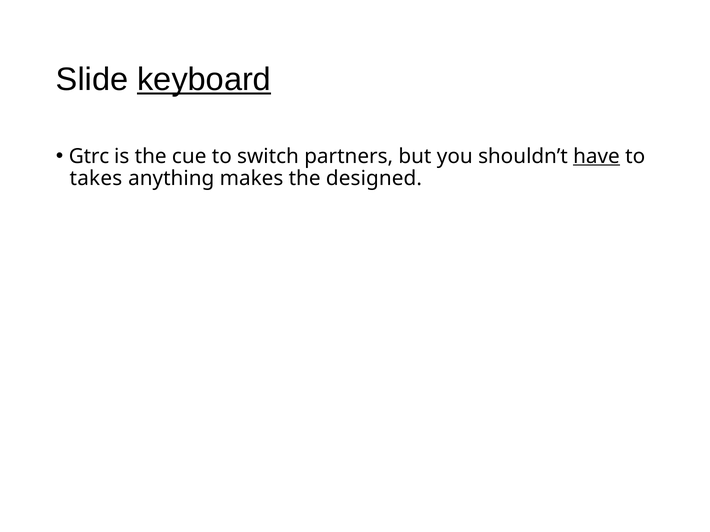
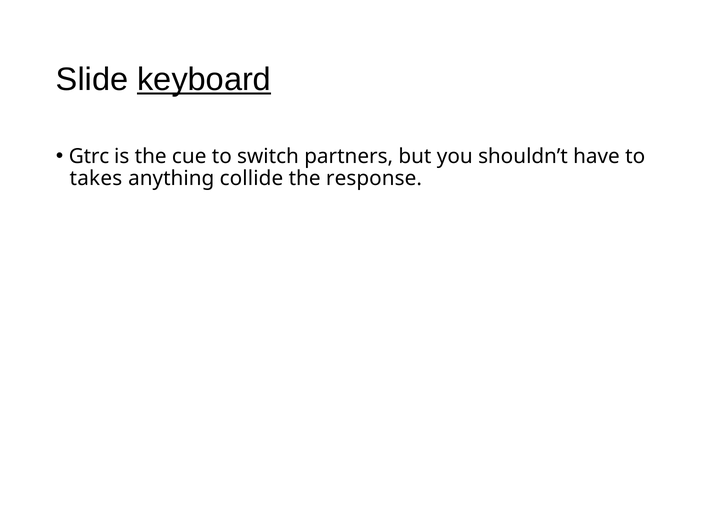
have underline: present -> none
makes: makes -> collide
designed: designed -> response
